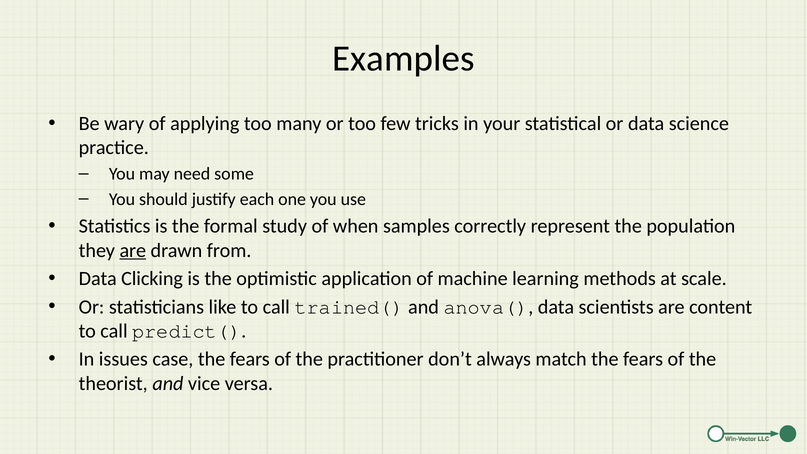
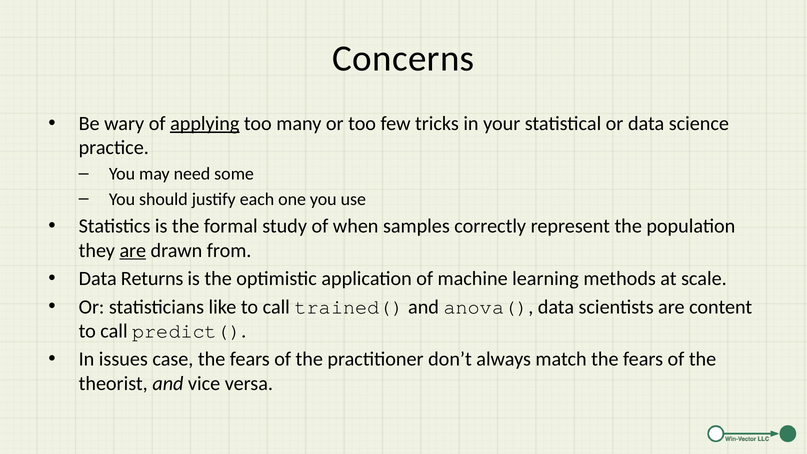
Examples: Examples -> Concerns
applying underline: none -> present
Clicking: Clicking -> Returns
